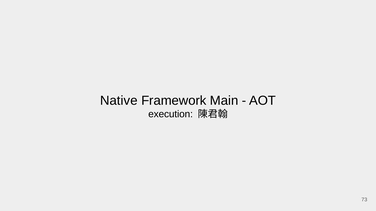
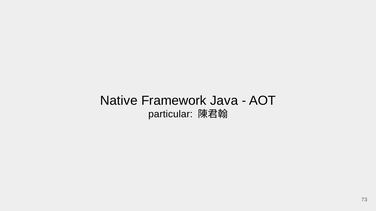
Main: Main -> Java
execution: execution -> particular
